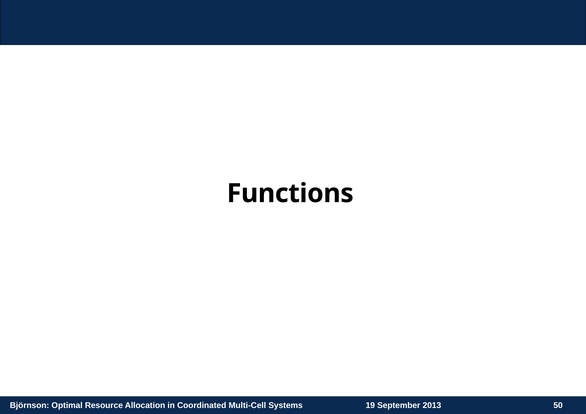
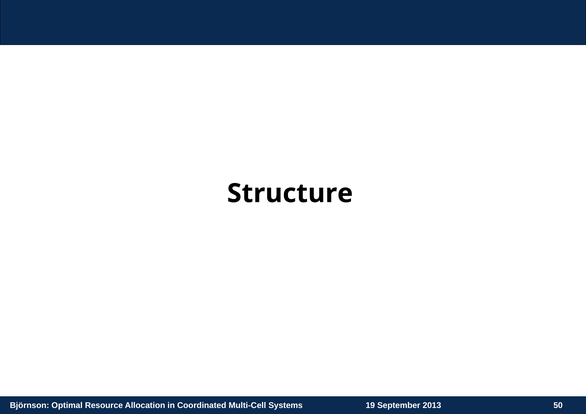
Functions: Functions -> Structure
